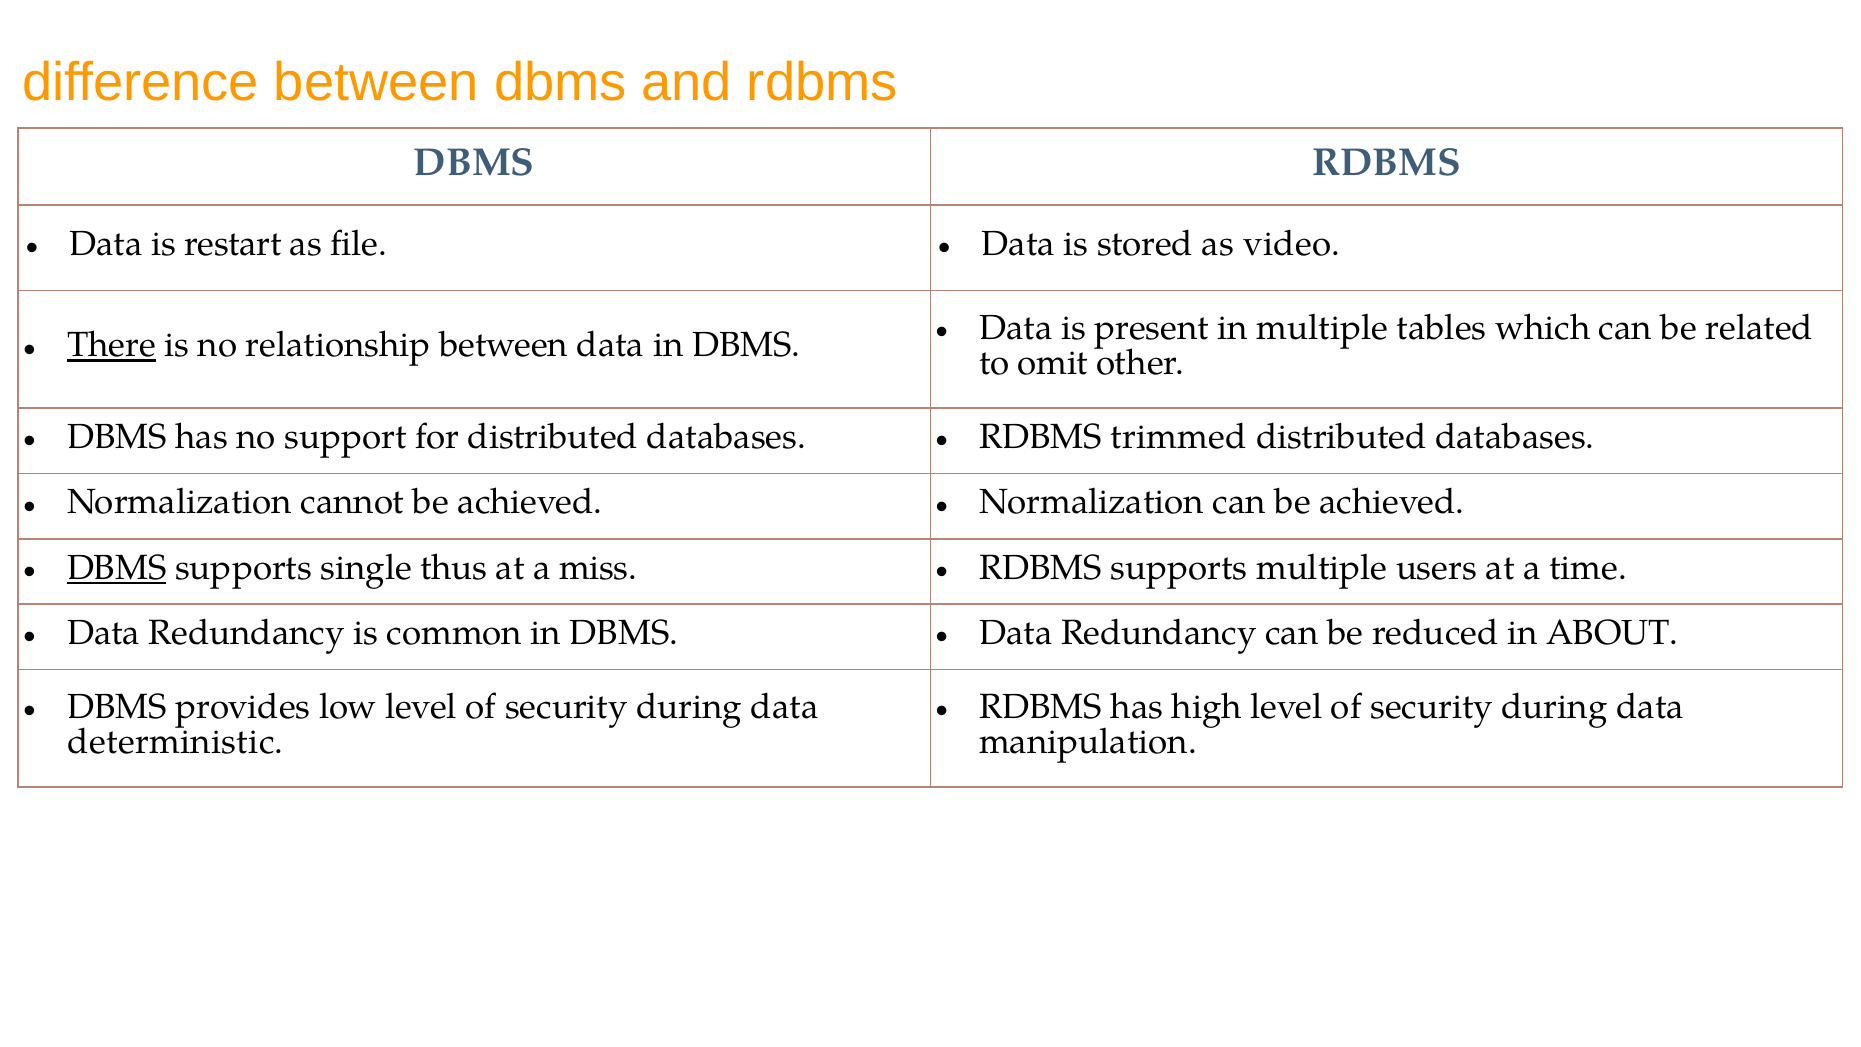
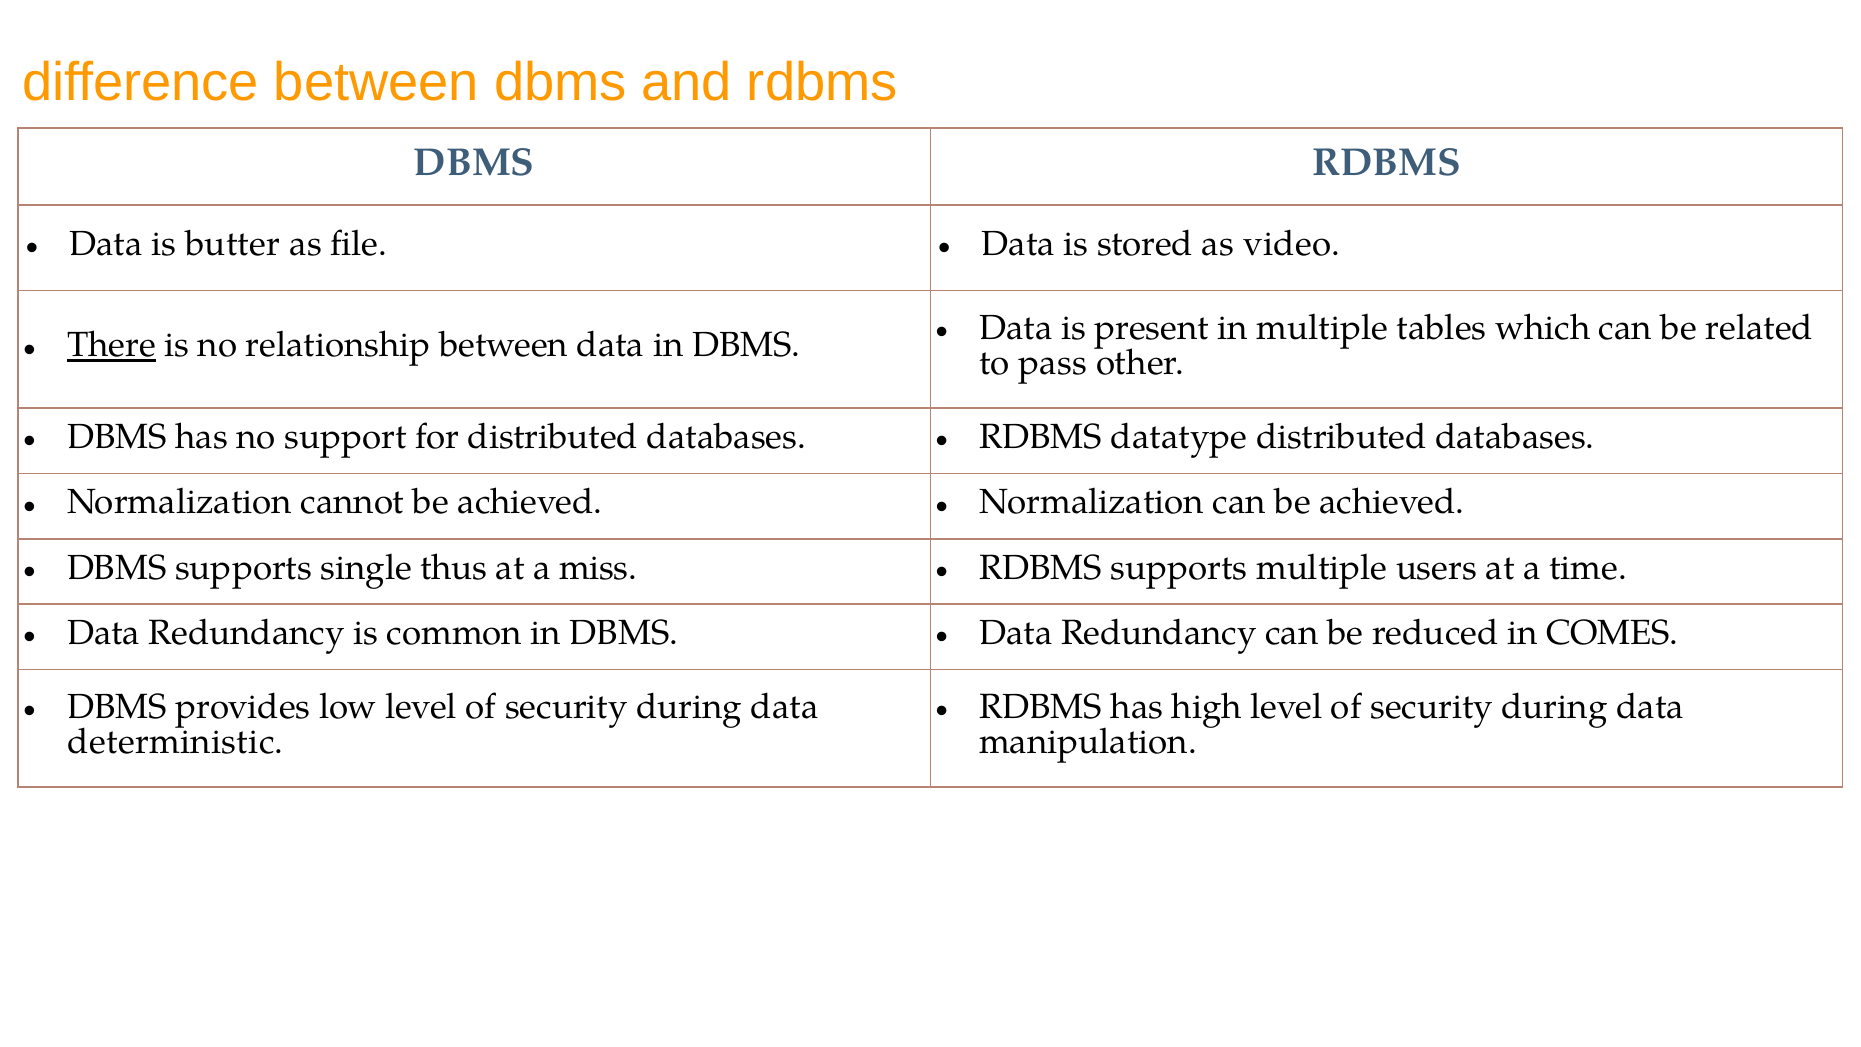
restart: restart -> butter
omit: omit -> pass
trimmed: trimmed -> datatype
DBMS at (117, 568) underline: present -> none
ABOUT: ABOUT -> COMES
